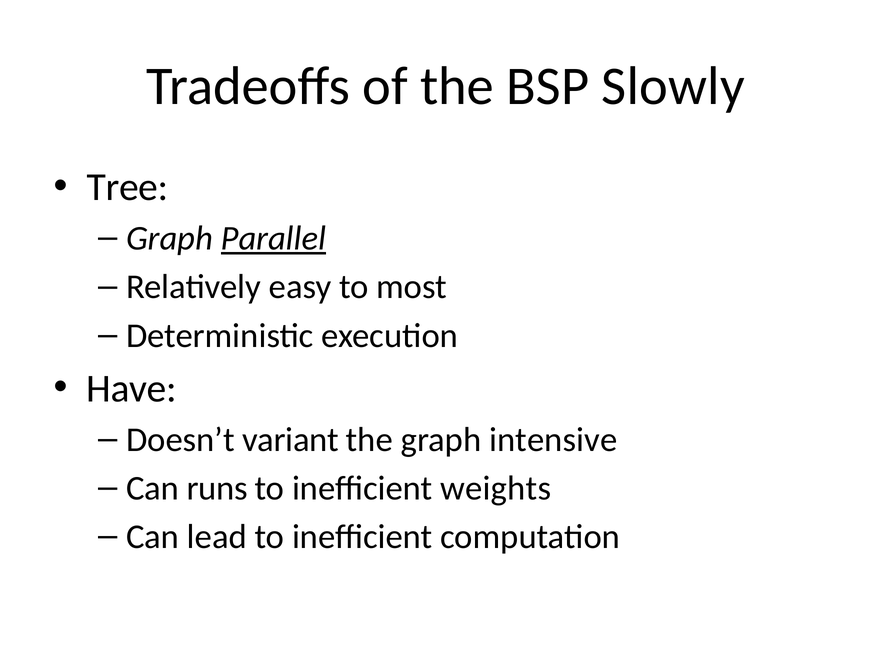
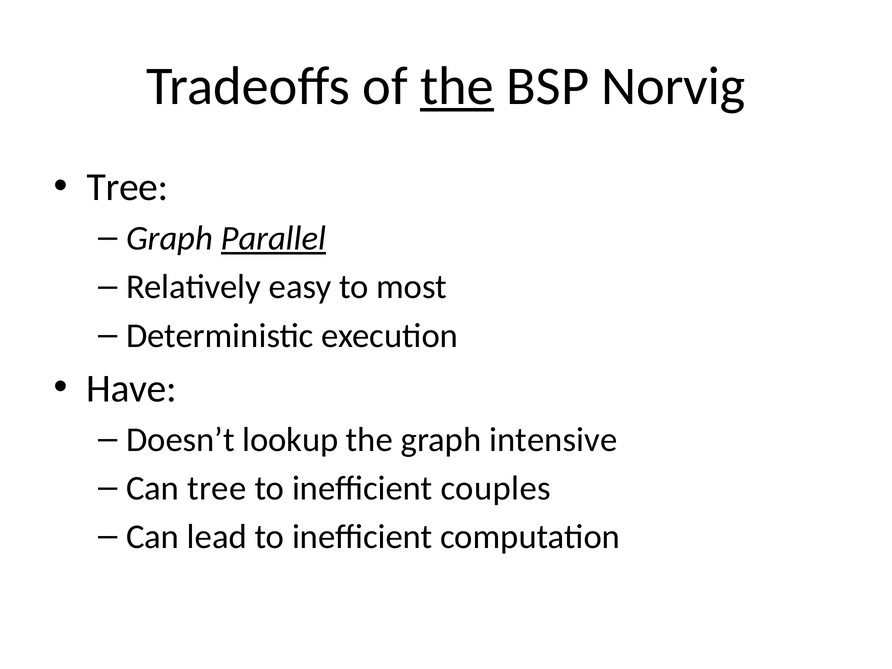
the at (457, 86) underline: none -> present
Slowly: Slowly -> Norvig
variant: variant -> lookup
Can runs: runs -> tree
weights: weights -> couples
